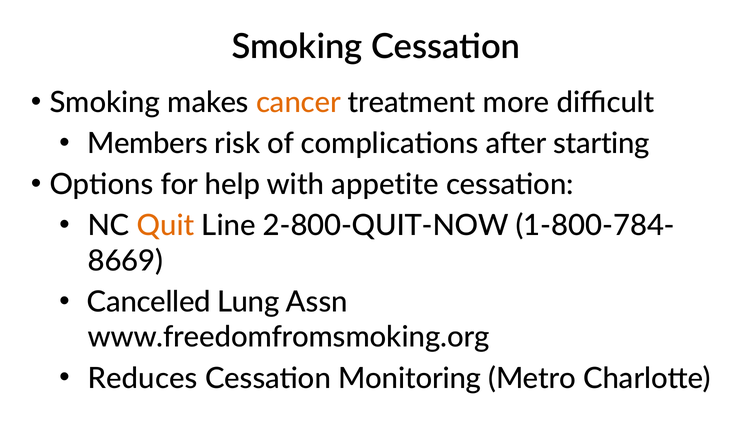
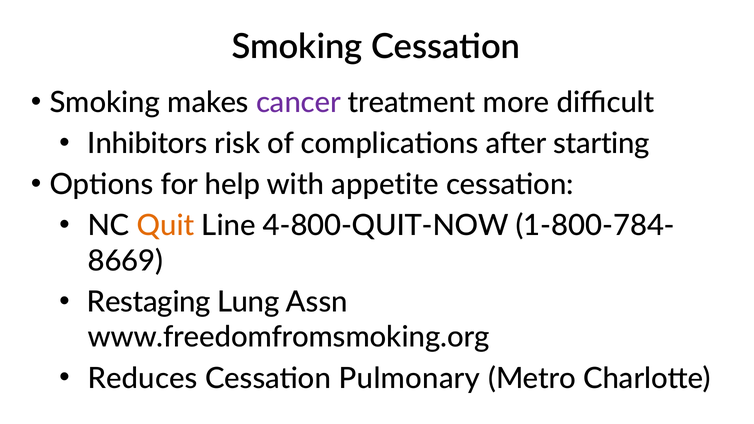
cancer colour: orange -> purple
Members: Members -> Inhibitors
2-800-QUIT-NOW: 2-800-QUIT-NOW -> 4-800-QUIT-NOW
Cancelled: Cancelled -> Restaging
Monitoring: Monitoring -> Pulmonary
